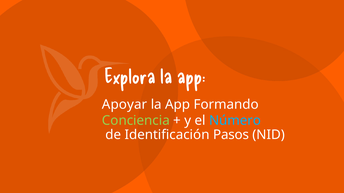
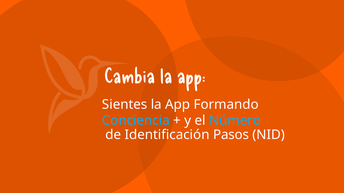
Explora: Explora -> Cambia
Apoyar: Apoyar -> Sientes
Conciencia colour: light green -> light blue
